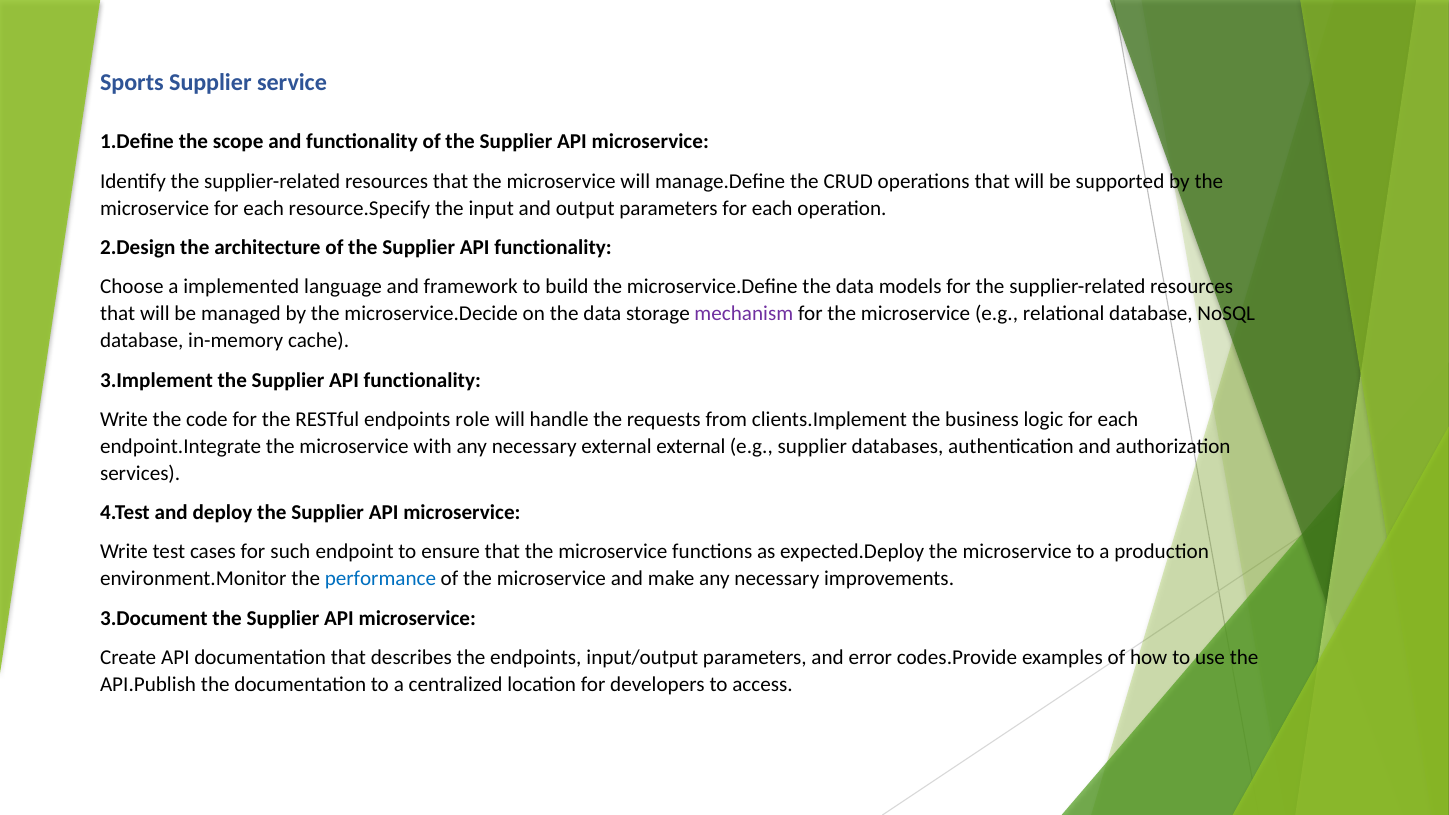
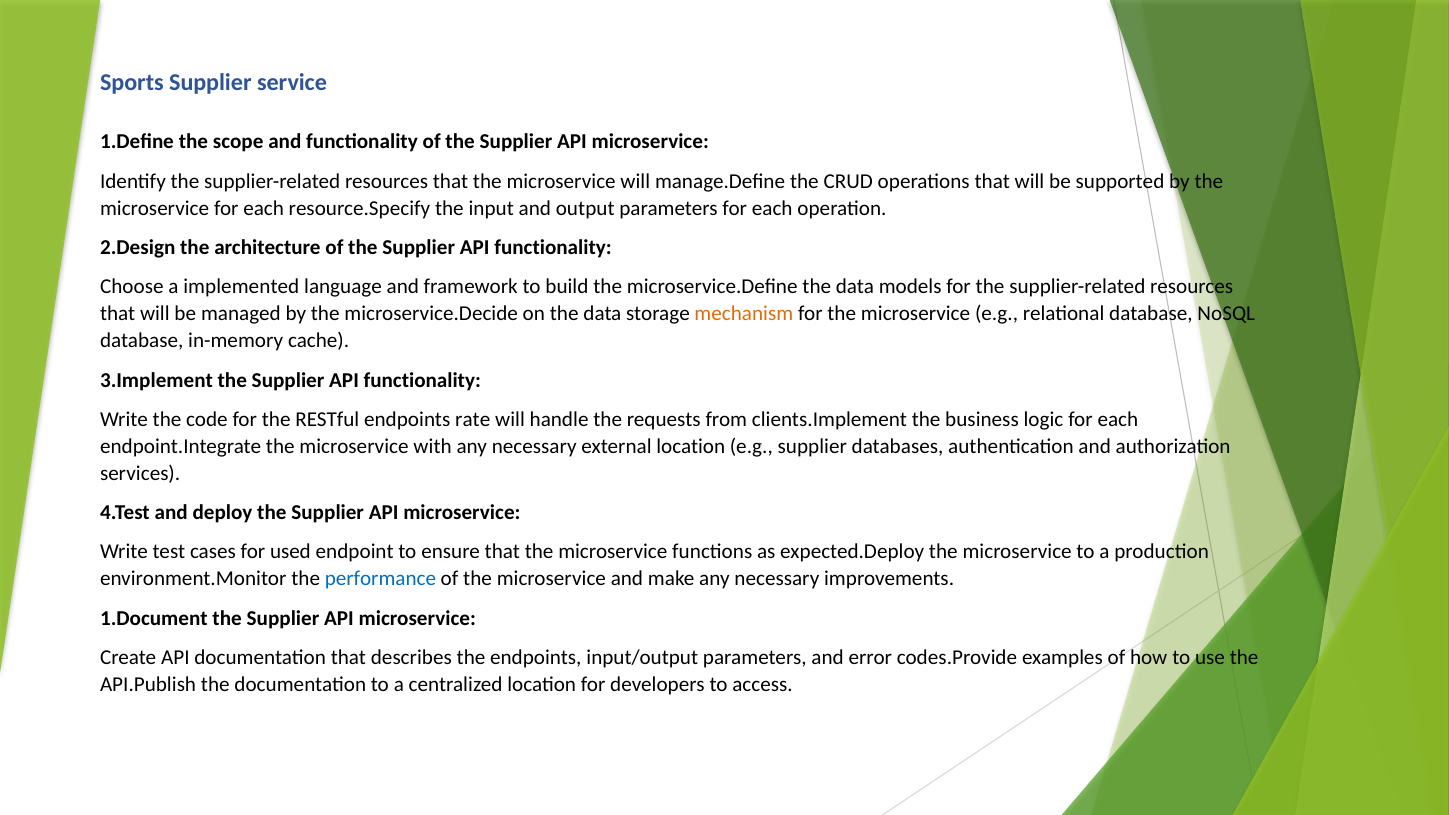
mechanism colour: purple -> orange
role: role -> rate
external external: external -> location
such: such -> used
3.Document: 3.Document -> 1.Document
